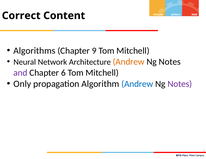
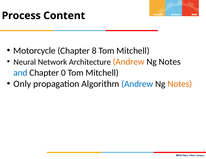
Correct: Correct -> Process
Algorithms: Algorithms -> Motorcycle
9: 9 -> 8
and colour: purple -> blue
6: 6 -> 0
Notes at (180, 84) colour: purple -> orange
